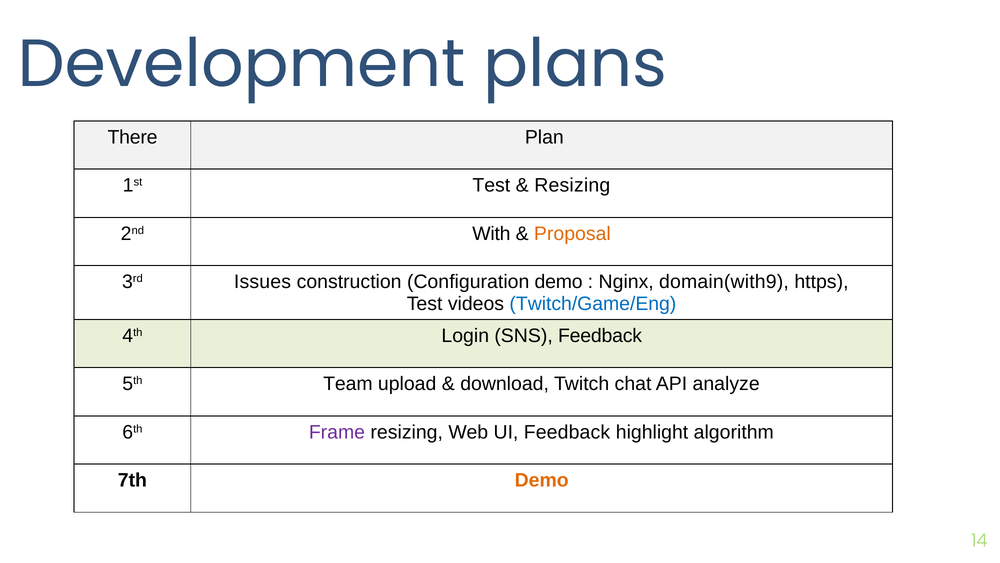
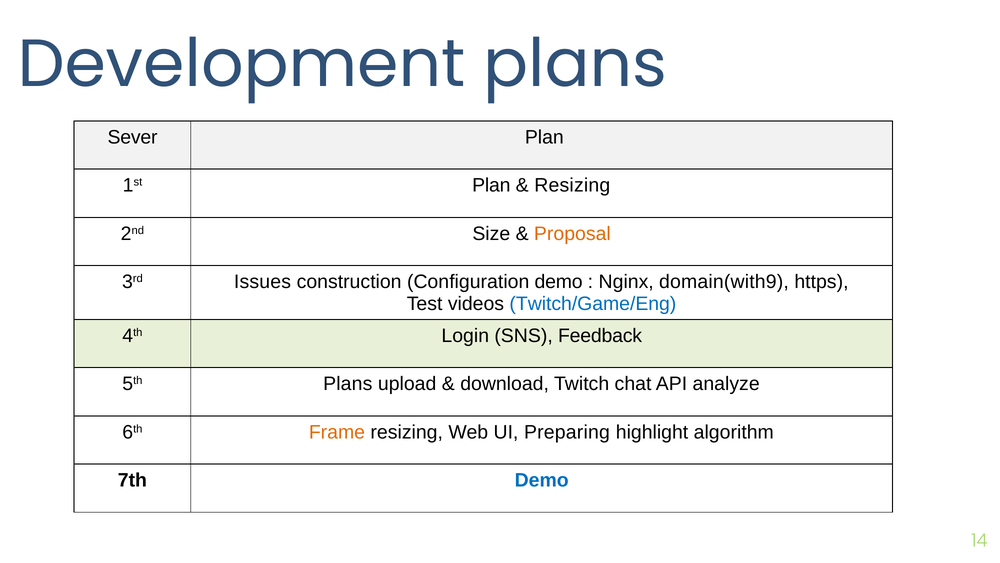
There: There -> Sever
1st Test: Test -> Plan
With: With -> Size
5th Team: Team -> Plans
Frame colour: purple -> orange
UI Feedback: Feedback -> Preparing
Demo at (542, 480) colour: orange -> blue
